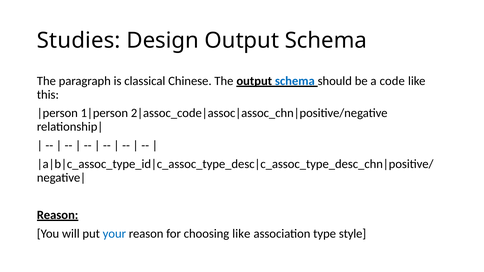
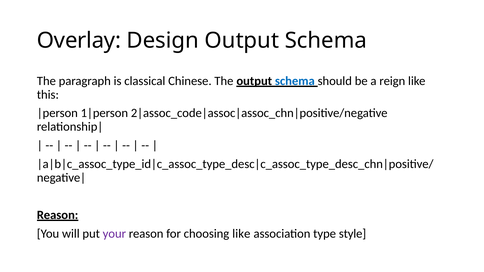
Studies: Studies -> Overlay
code: code -> reign
your colour: blue -> purple
